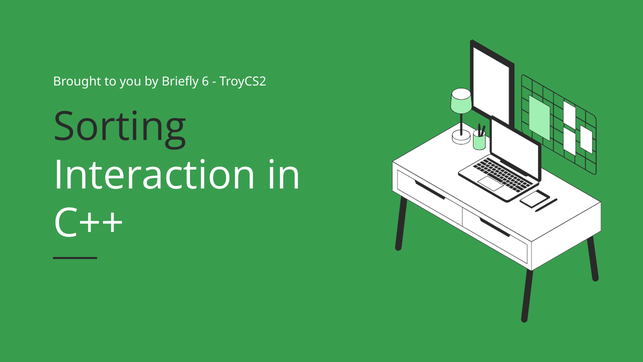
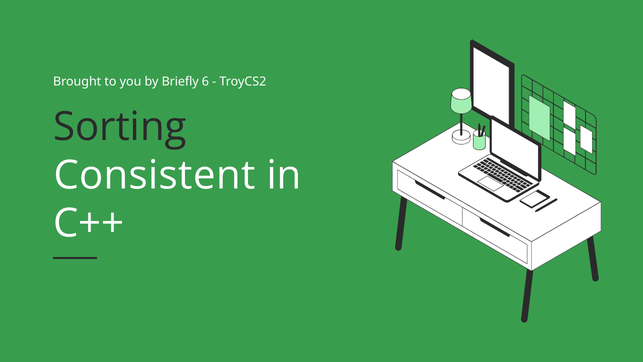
Interaction: Interaction -> Consistent
